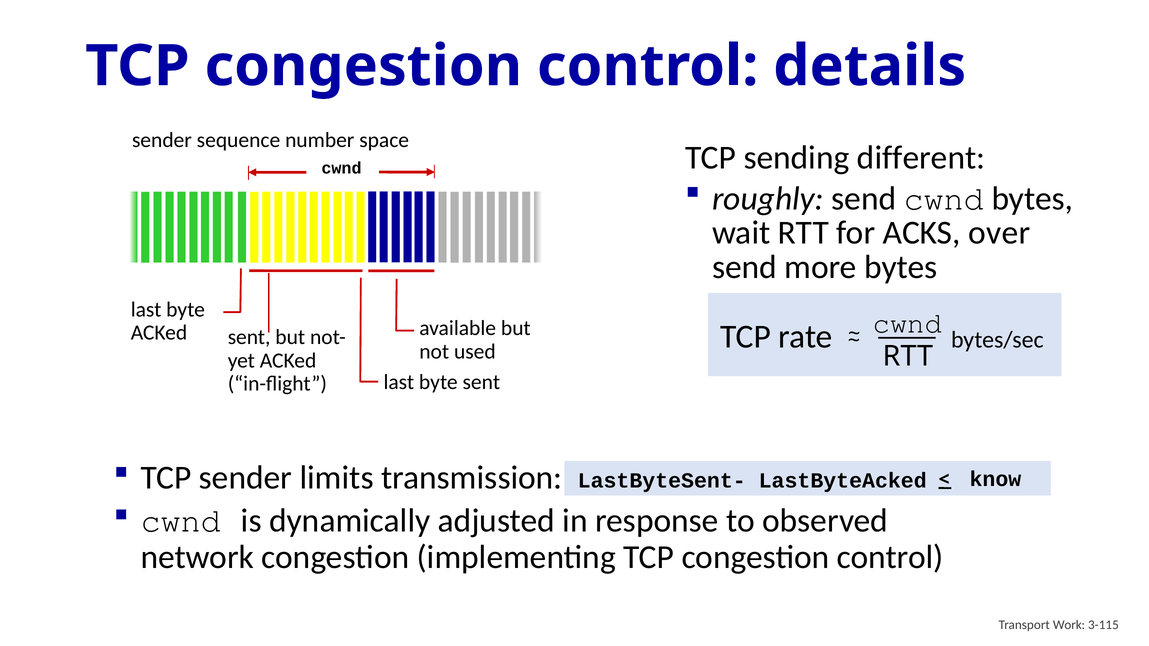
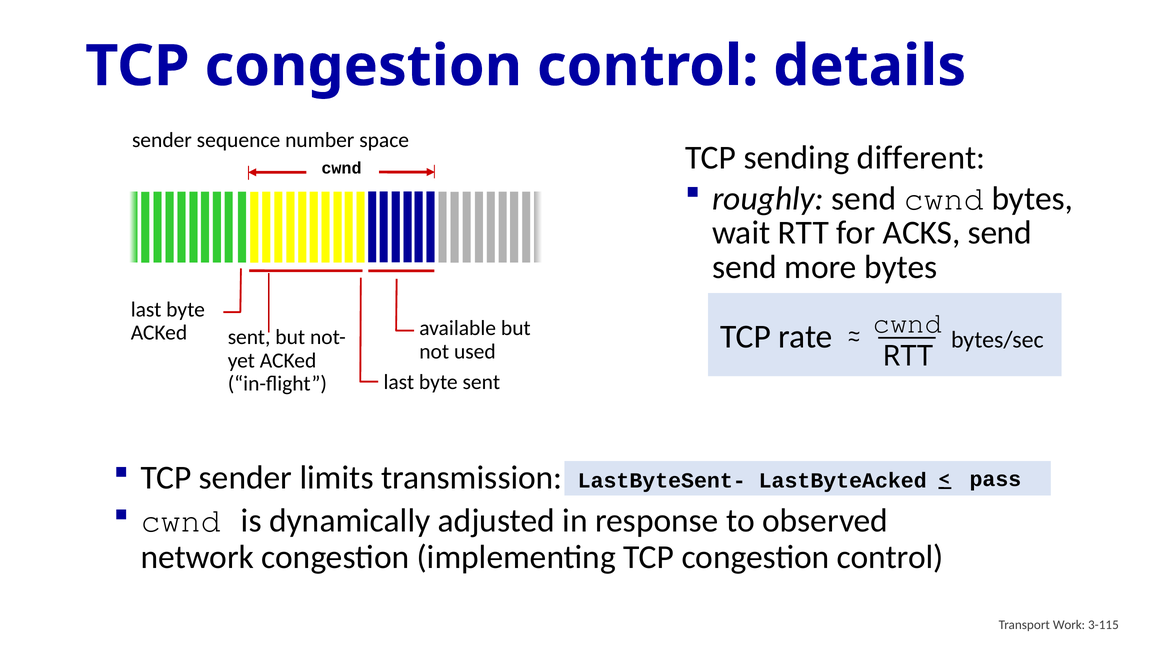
ACKS over: over -> send
know: know -> pass
